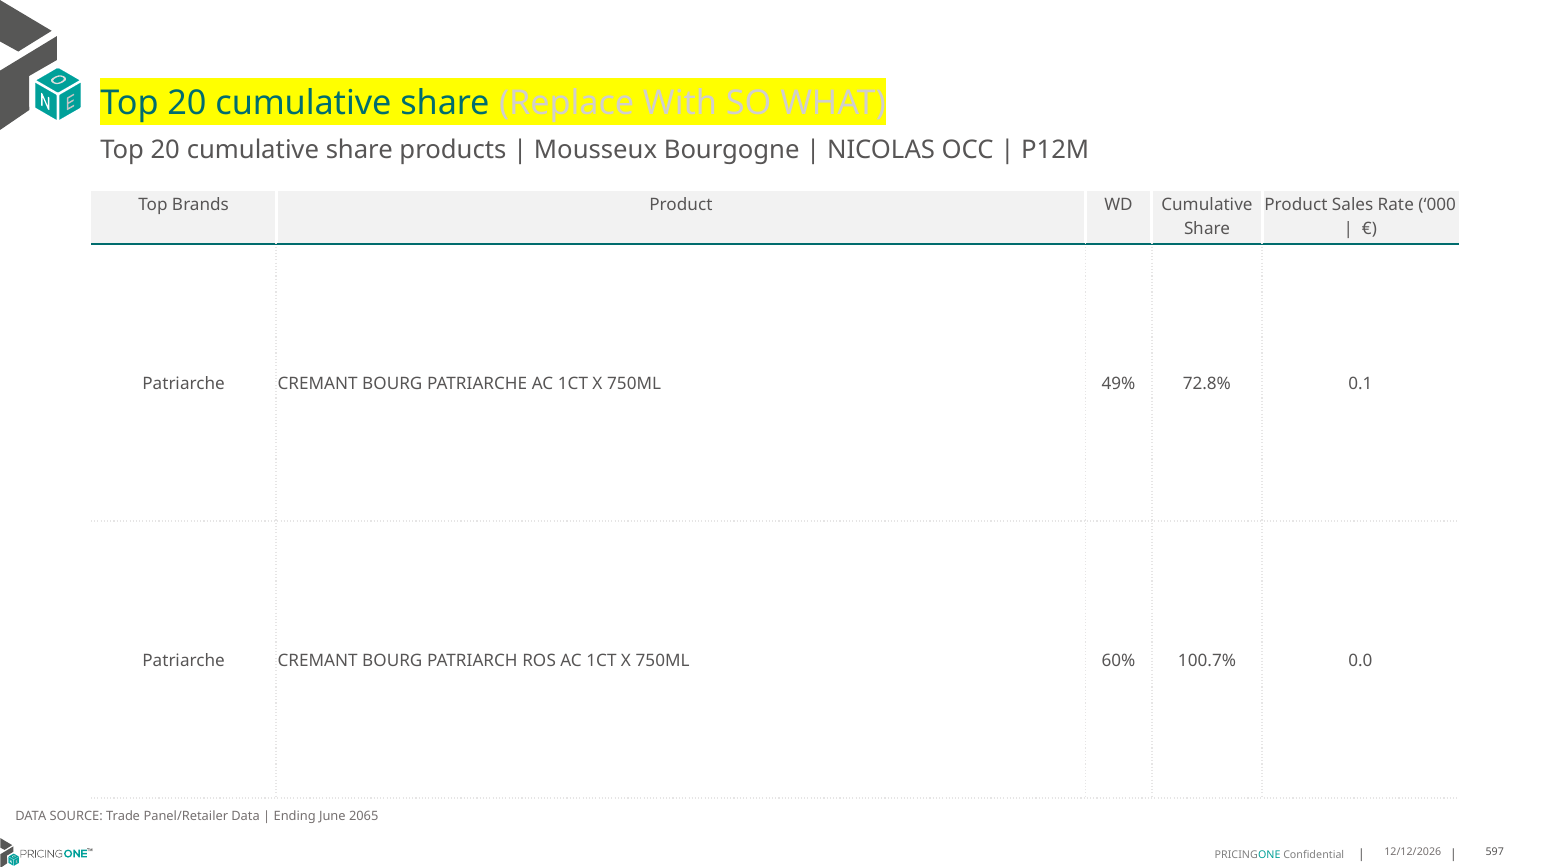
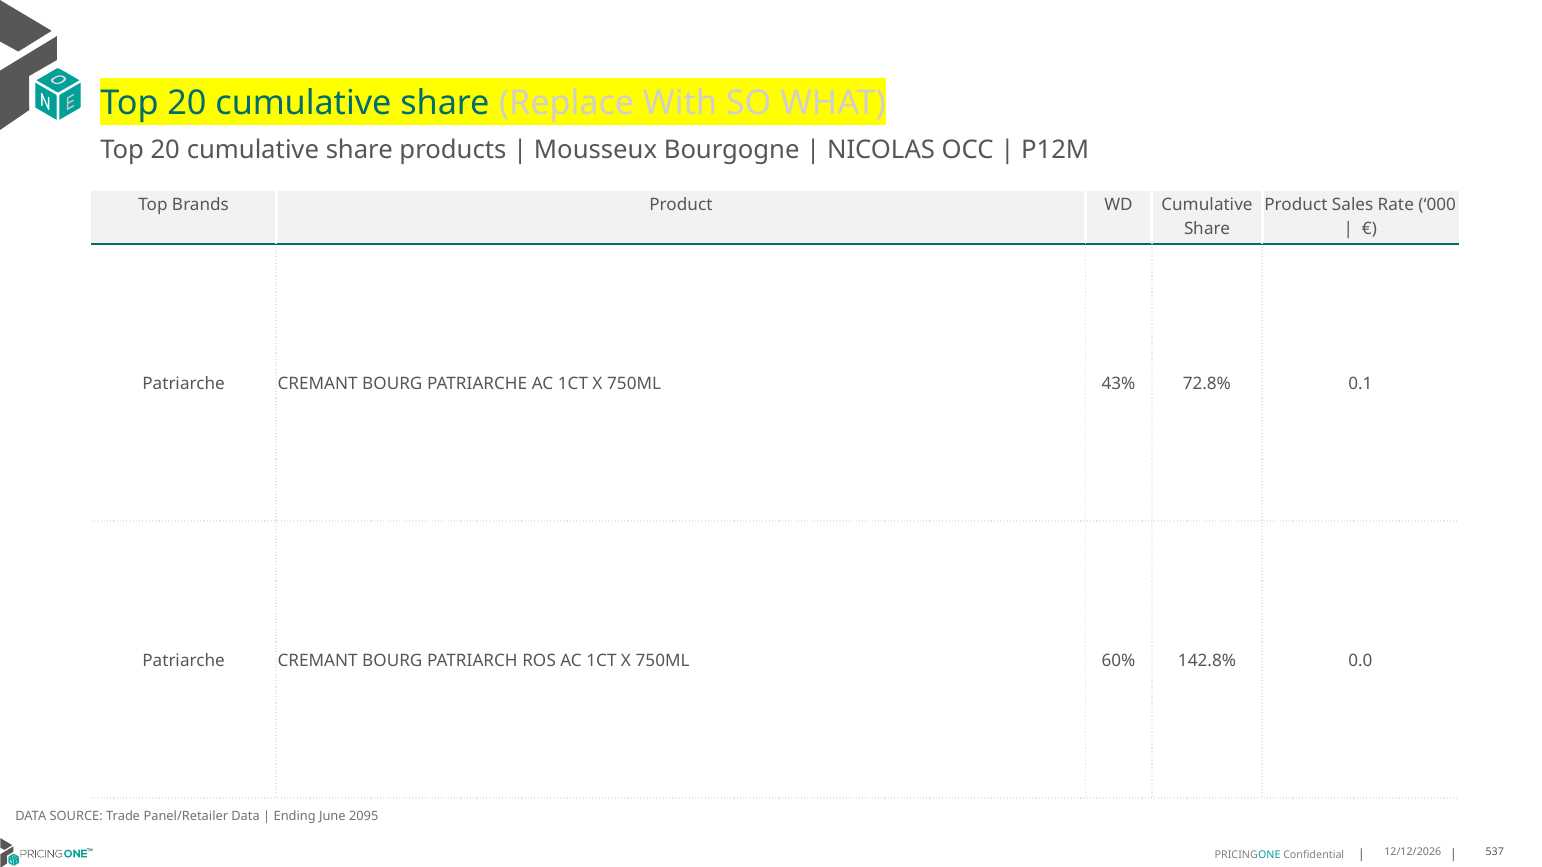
49%: 49% -> 43%
100.7%: 100.7% -> 142.8%
2065: 2065 -> 2095
597: 597 -> 537
